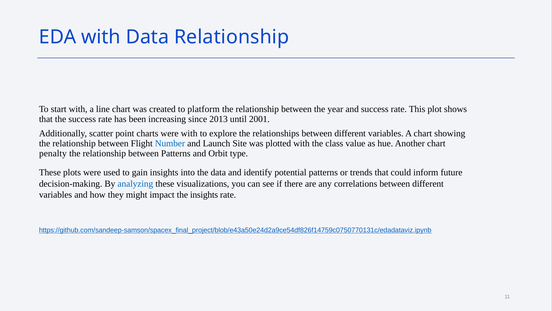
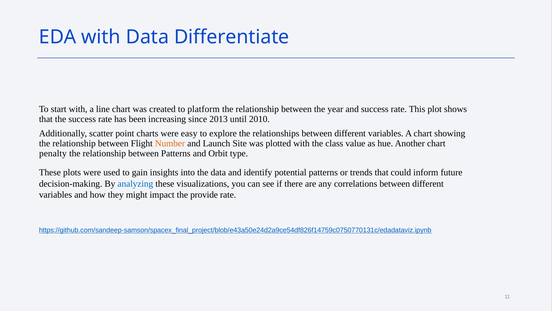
Data Relationship: Relationship -> Differentiate
2001: 2001 -> 2010
were with: with -> easy
Number colour: blue -> orange
the insights: insights -> provide
